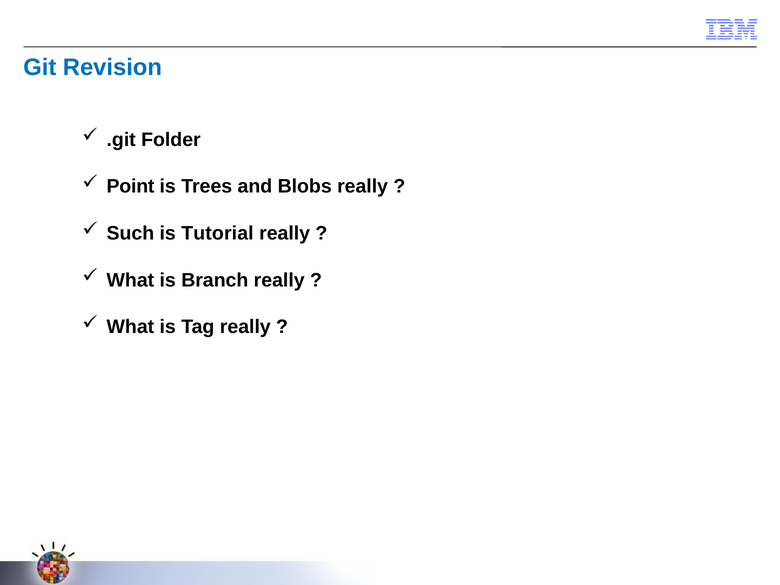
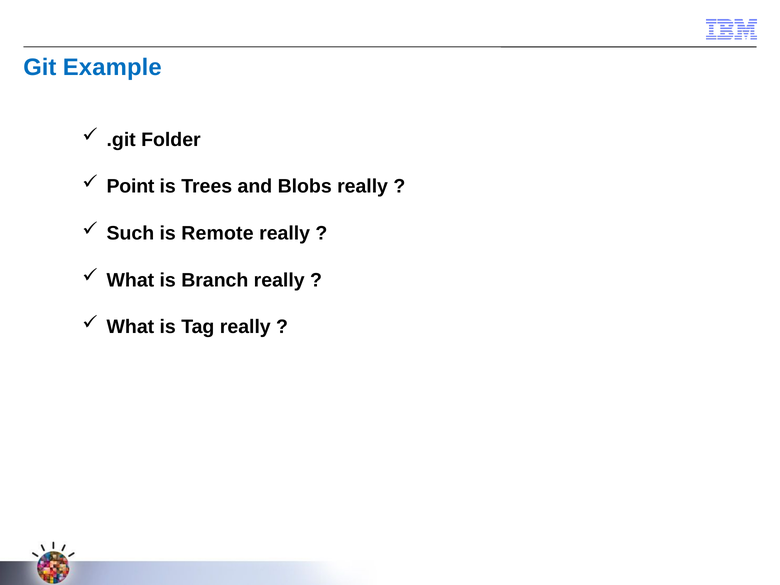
Revision: Revision -> Example
Tutorial: Tutorial -> Remote
